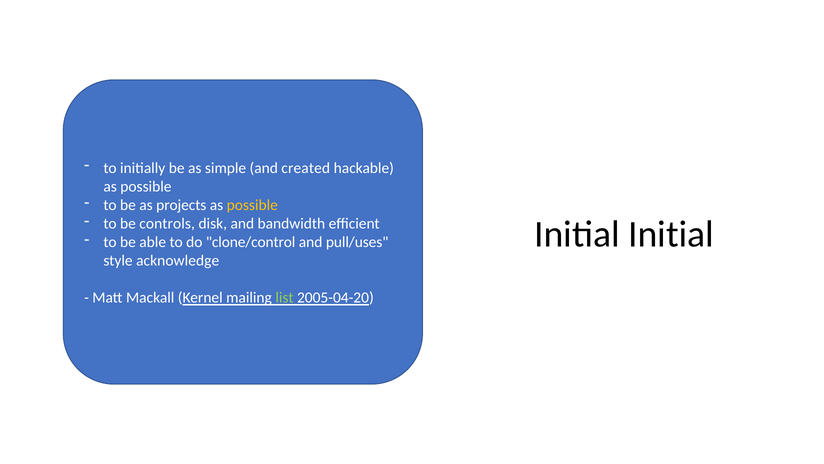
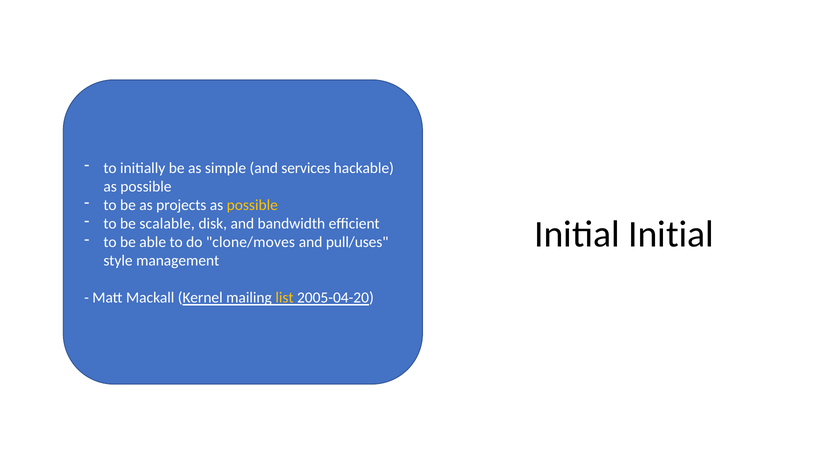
created: created -> services
controls: controls -> scalable
clone/control: clone/control -> clone/moves
acknowledge: acknowledge -> management
list colour: light green -> yellow
